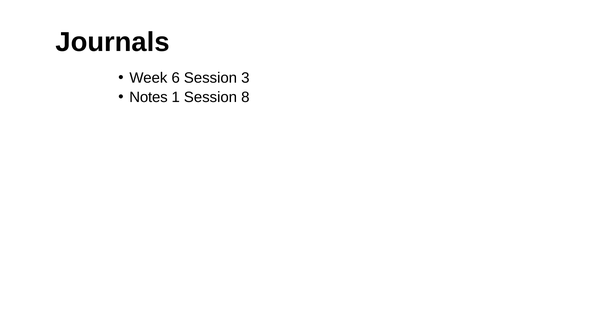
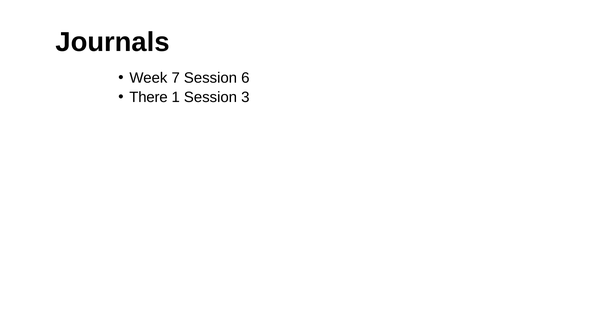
6: 6 -> 7
3: 3 -> 6
Notes: Notes -> There
8: 8 -> 3
